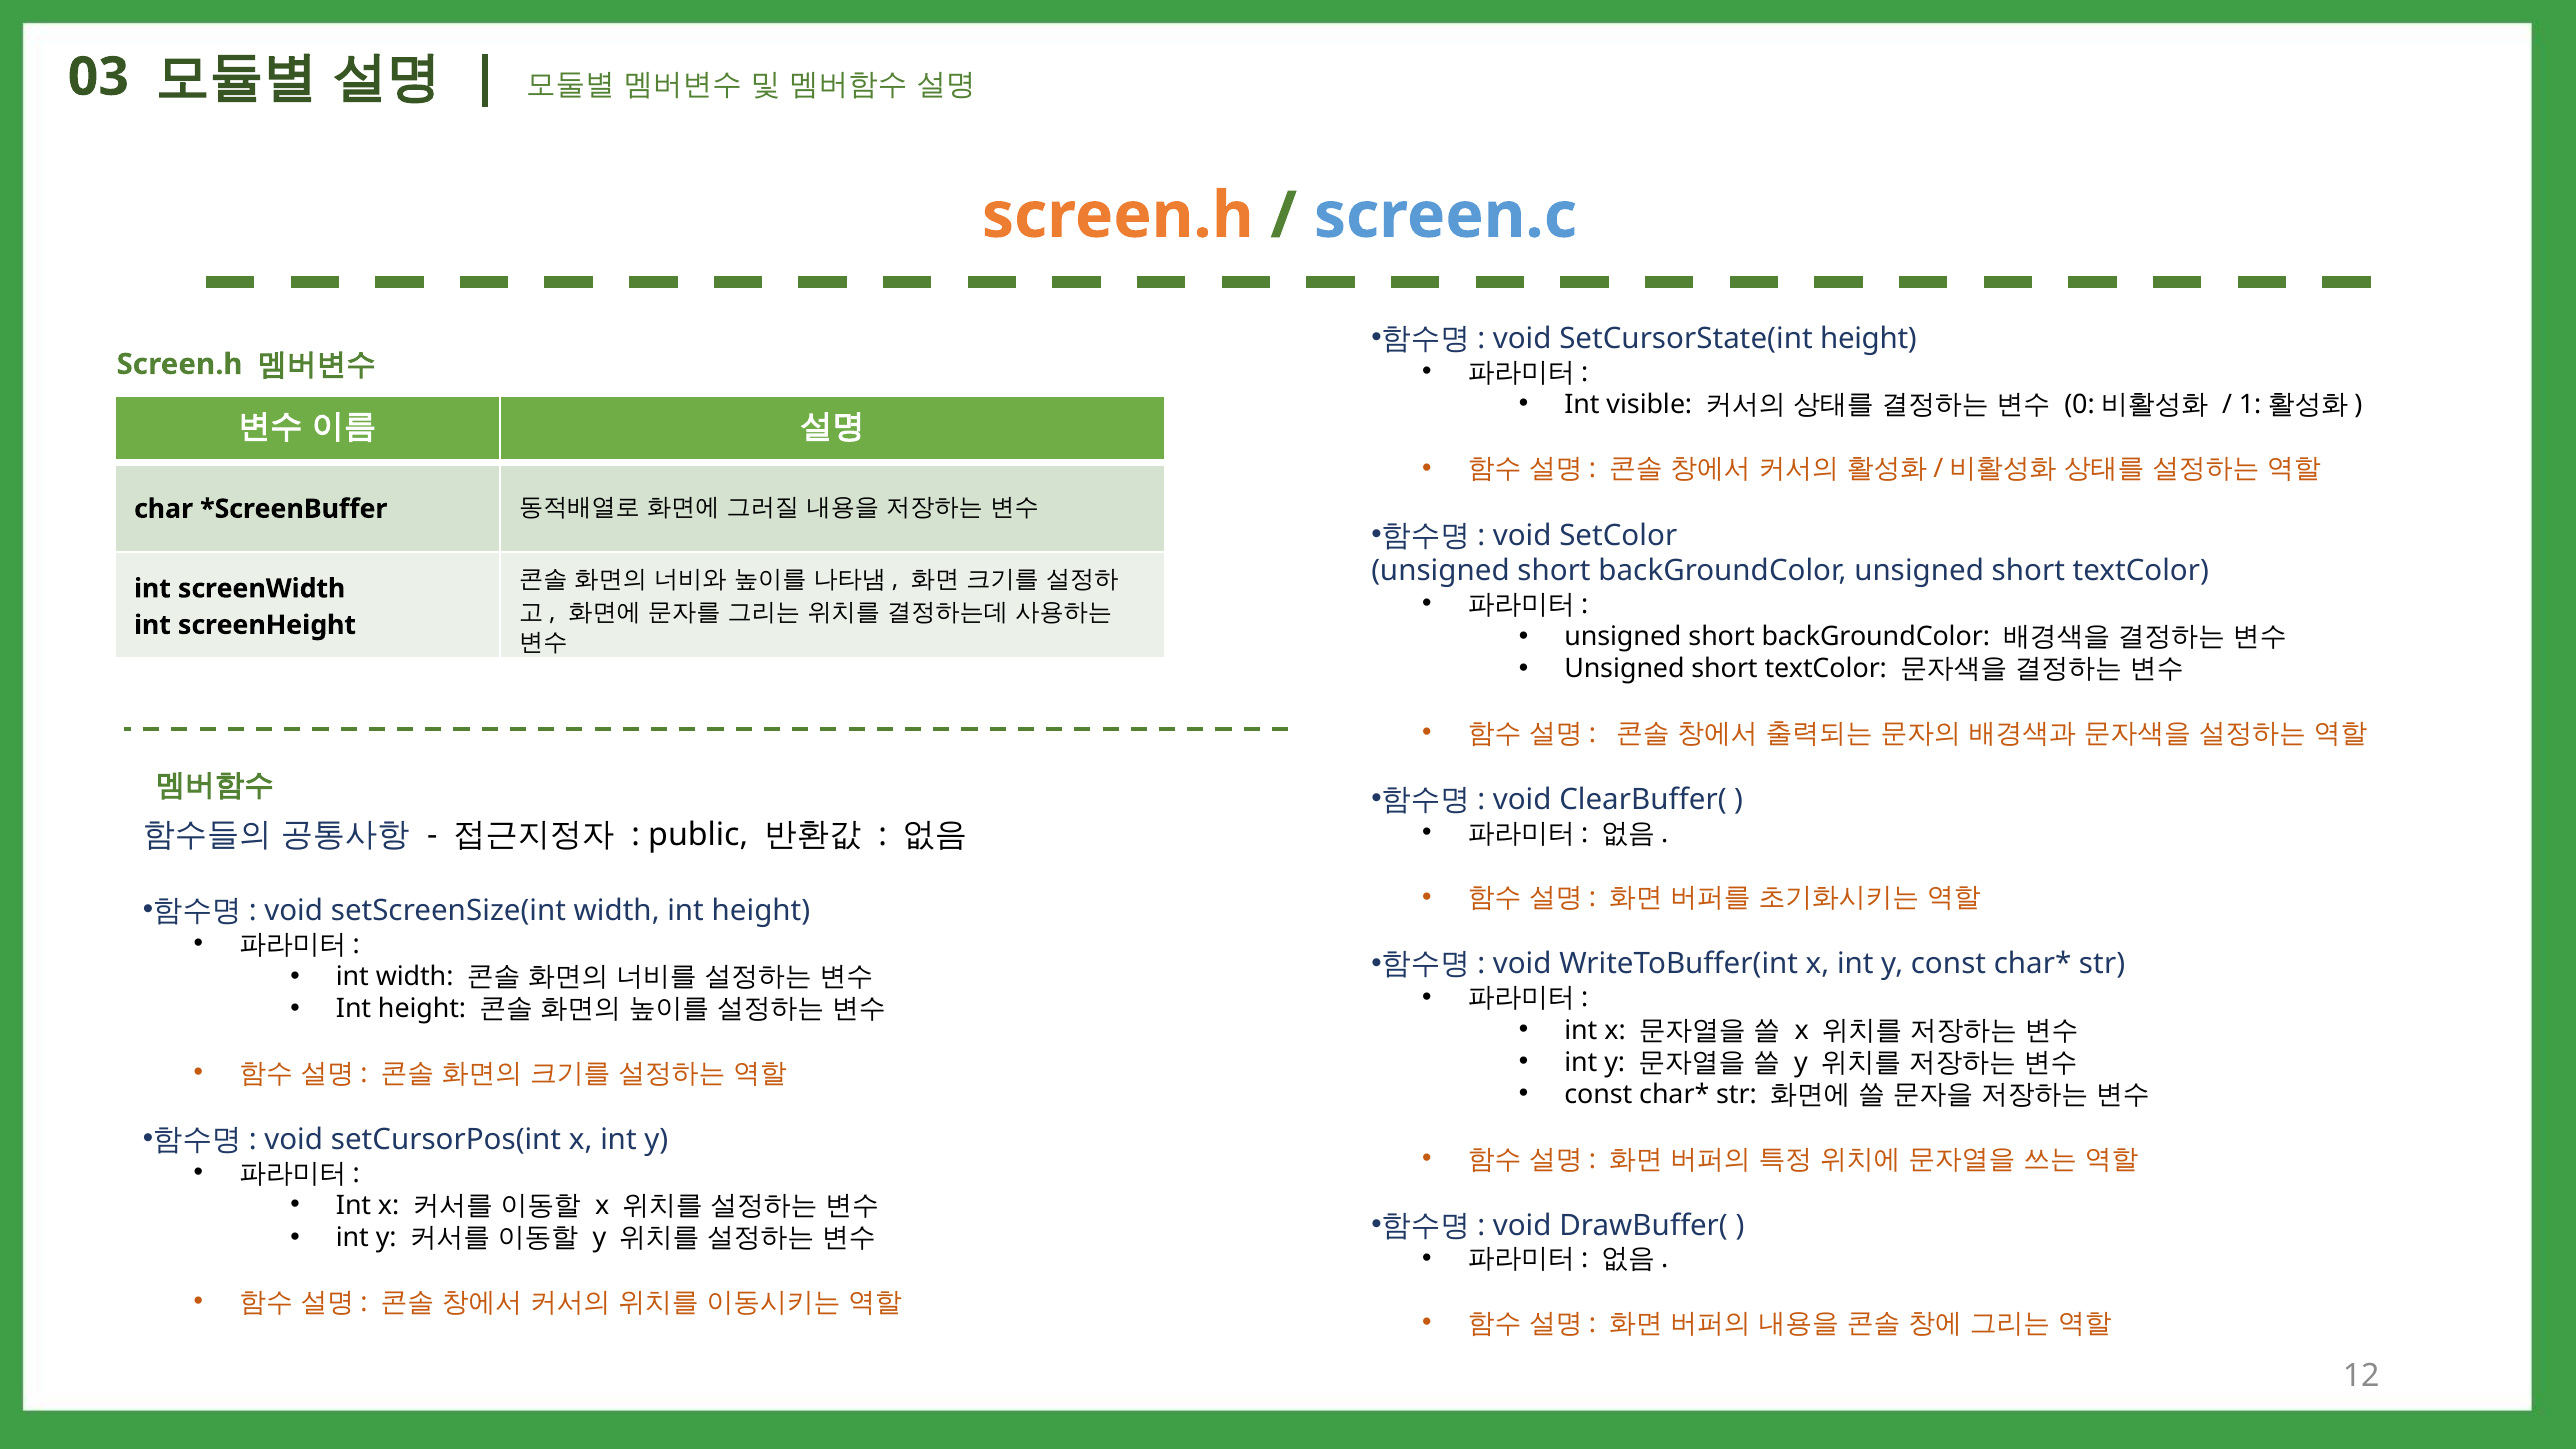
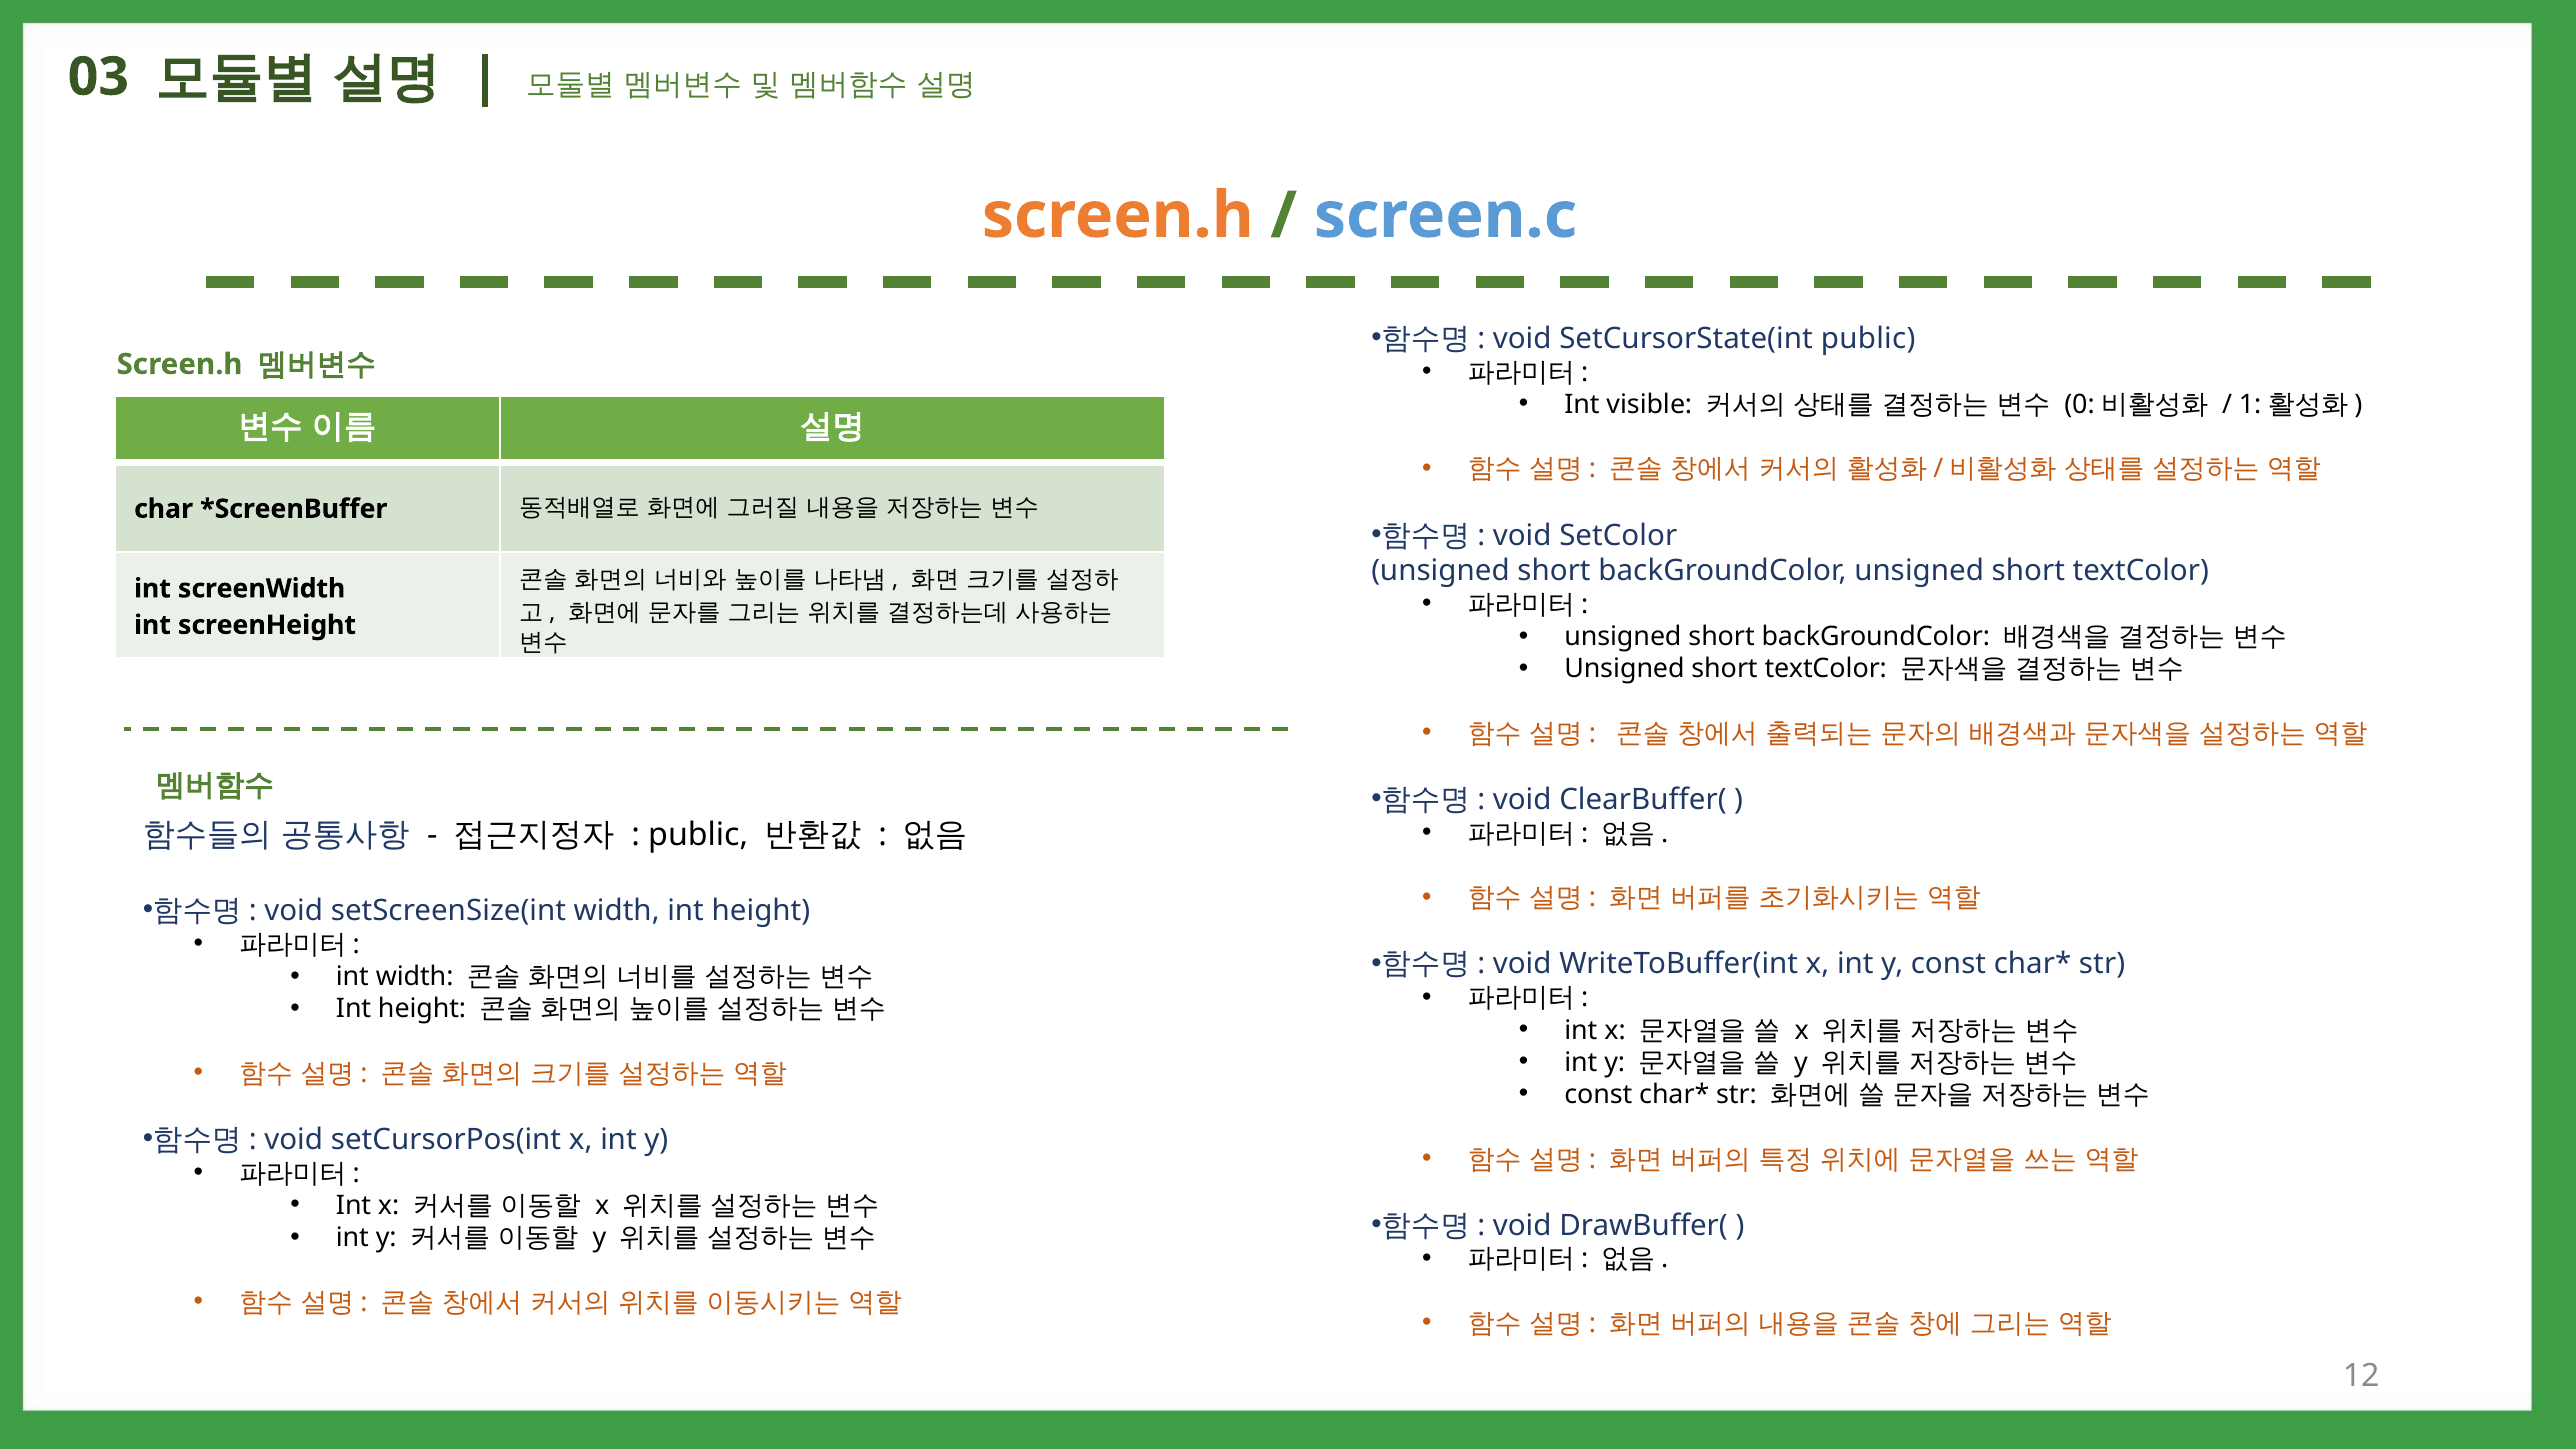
SetCursorState(int height: height -> public
